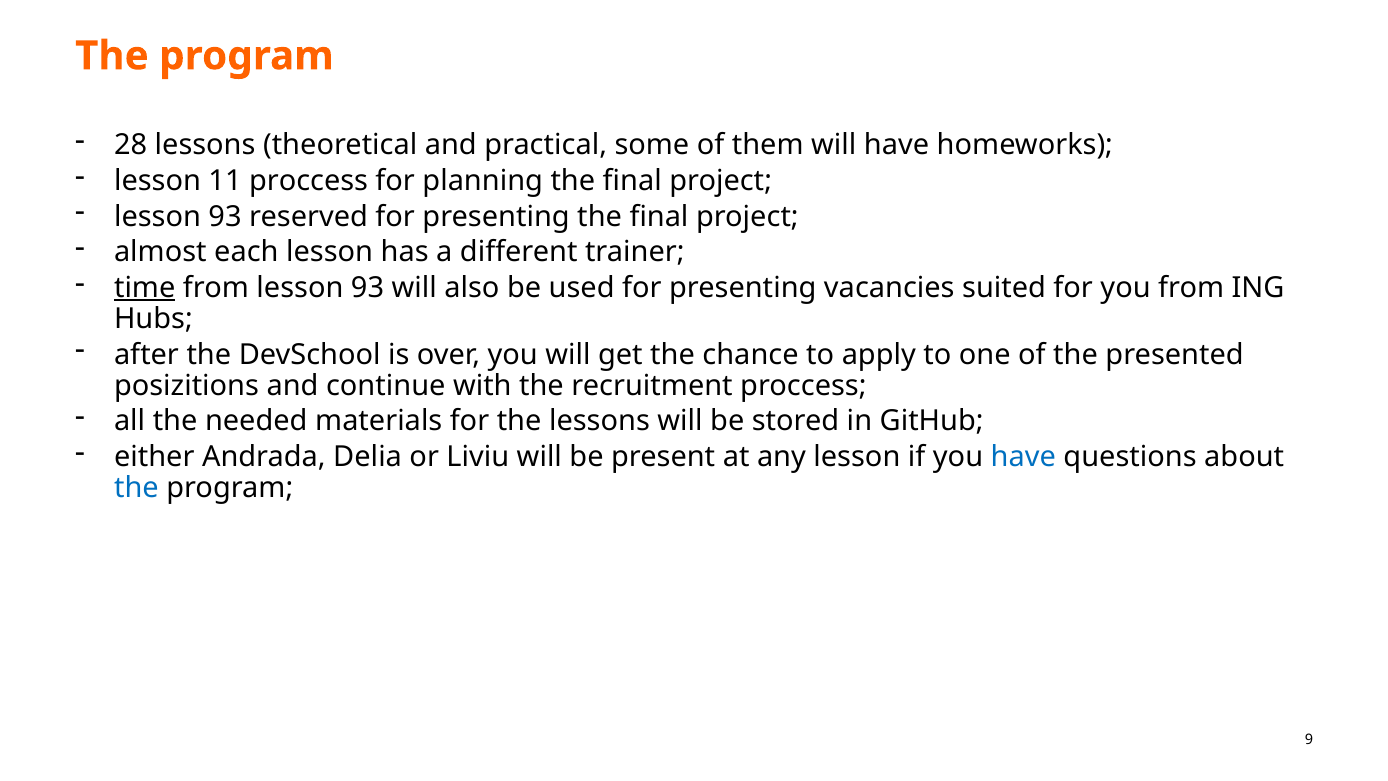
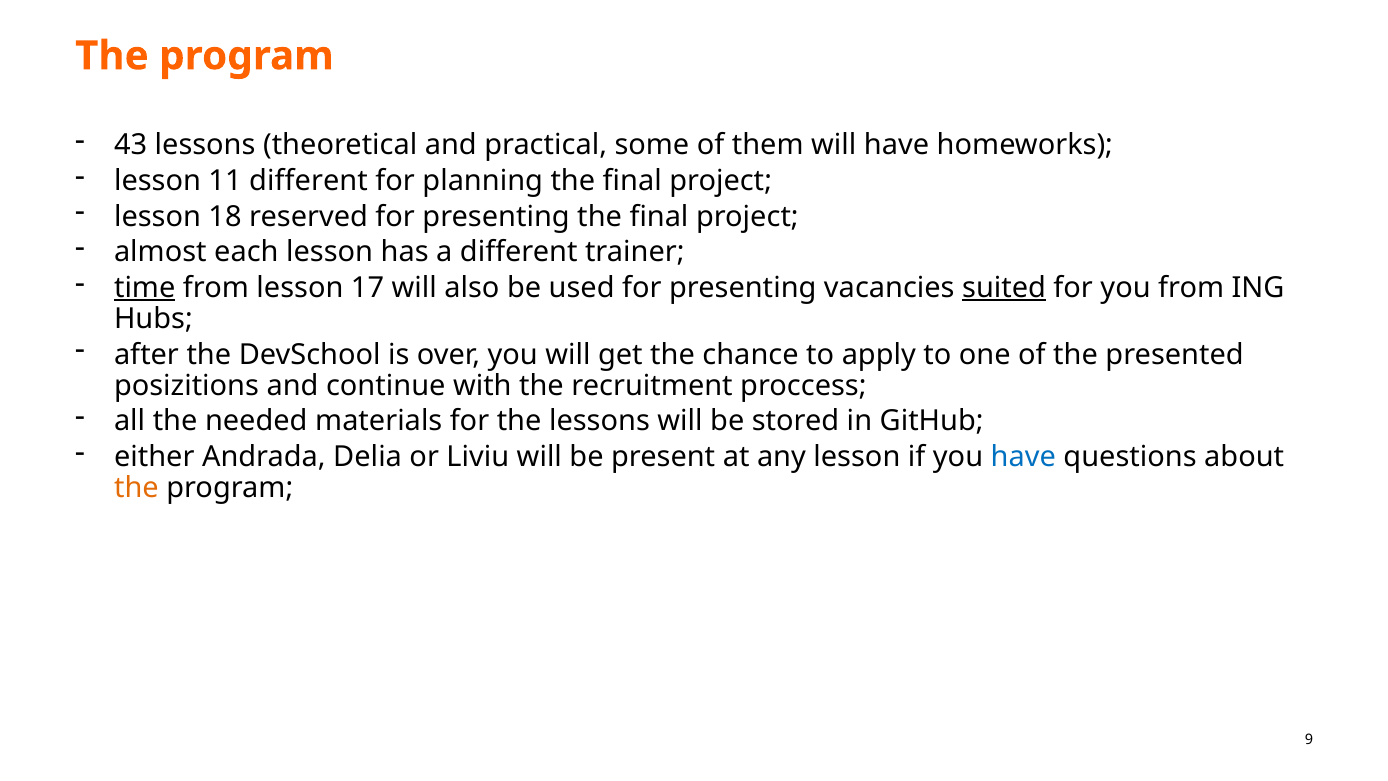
28: 28 -> 43
11 proccess: proccess -> different
93 at (225, 217): 93 -> 18
from lesson 93: 93 -> 17
suited underline: none -> present
the at (136, 488) colour: blue -> orange
